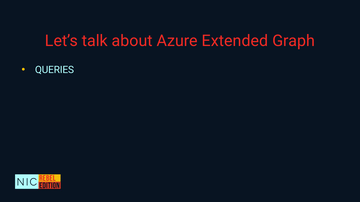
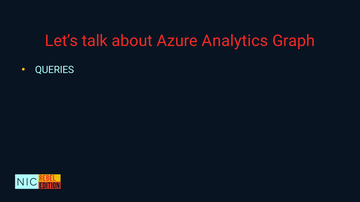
Extended: Extended -> Analytics
